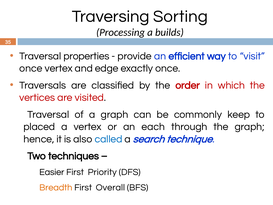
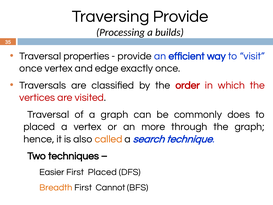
Traversing Sorting: Sorting -> Provide
keep: keep -> does
each: each -> more
called colour: blue -> orange
First Priority: Priority -> Placed
Overall: Overall -> Cannot
